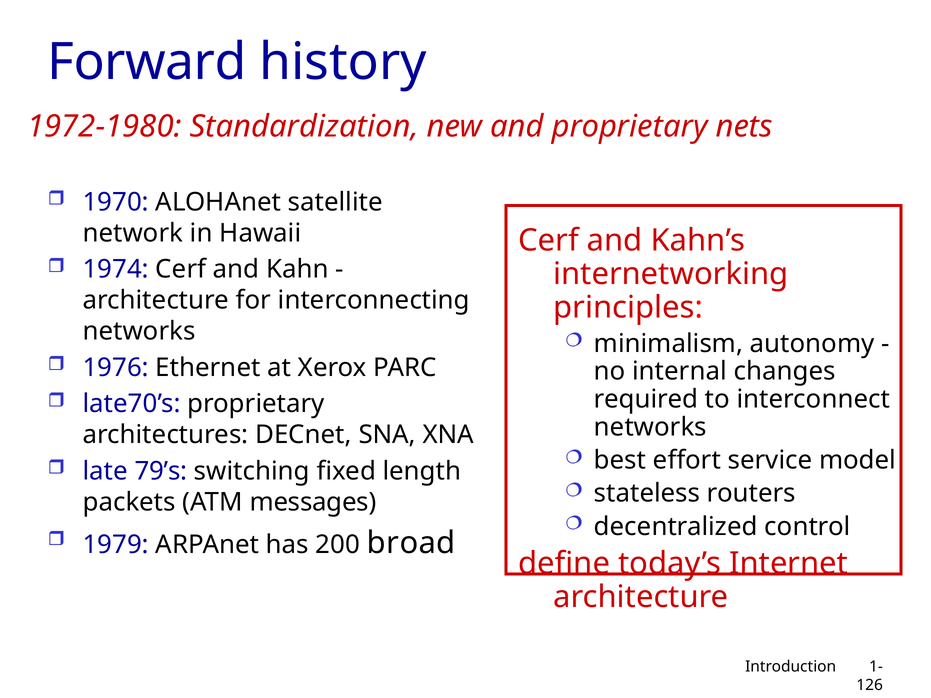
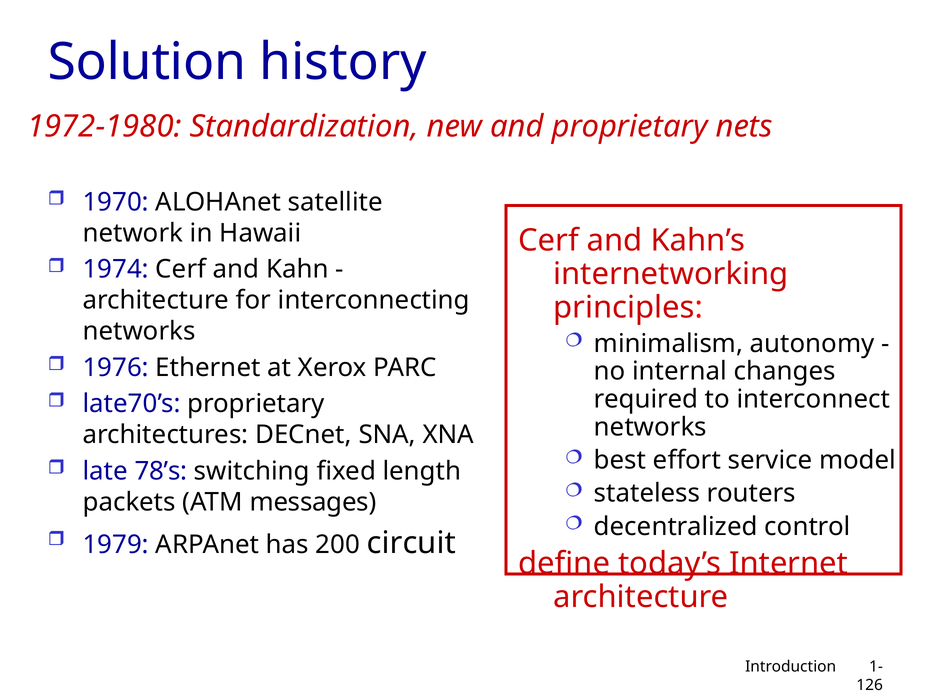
Forward: Forward -> Solution
79’s: 79’s -> 78’s
broad: broad -> circuit
